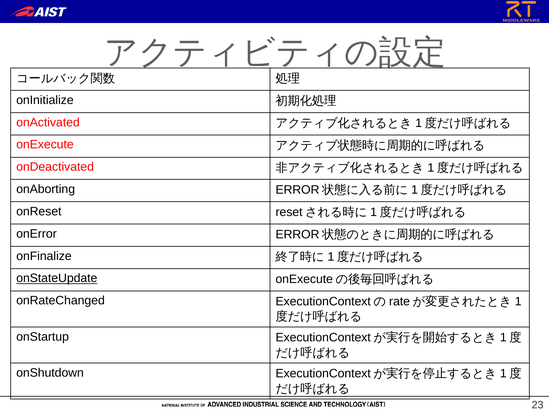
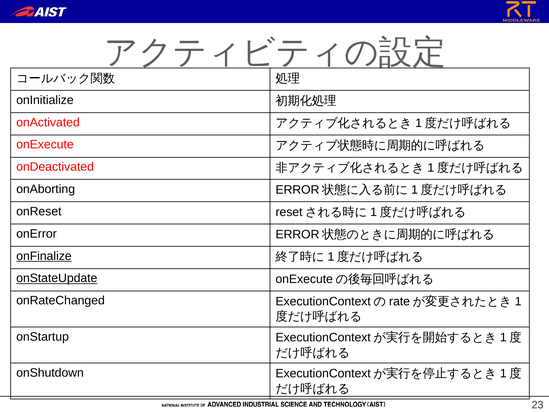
onFinalize underline: none -> present
